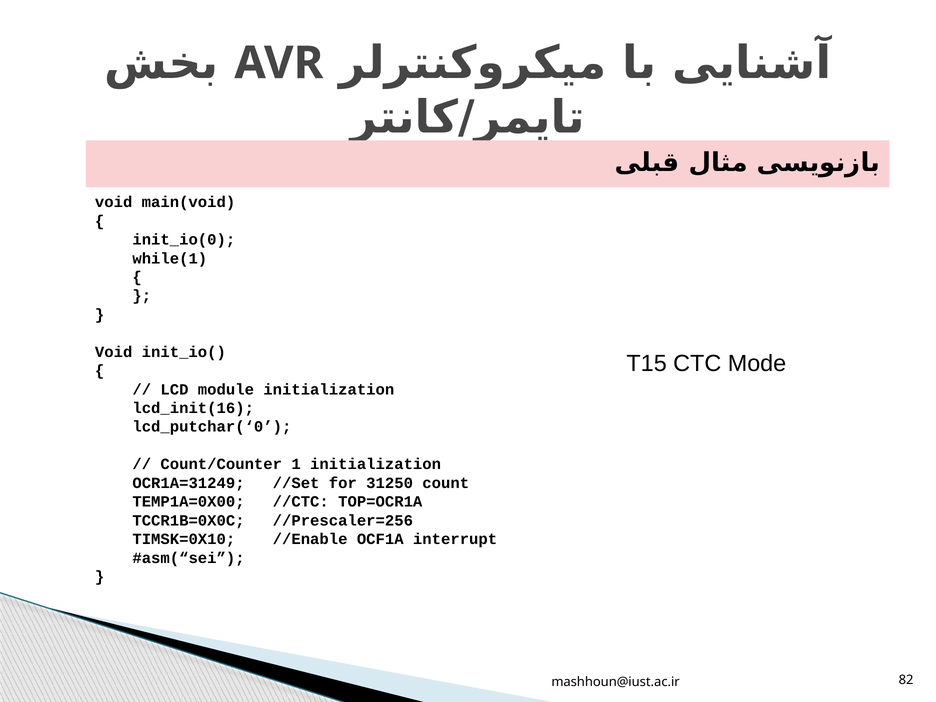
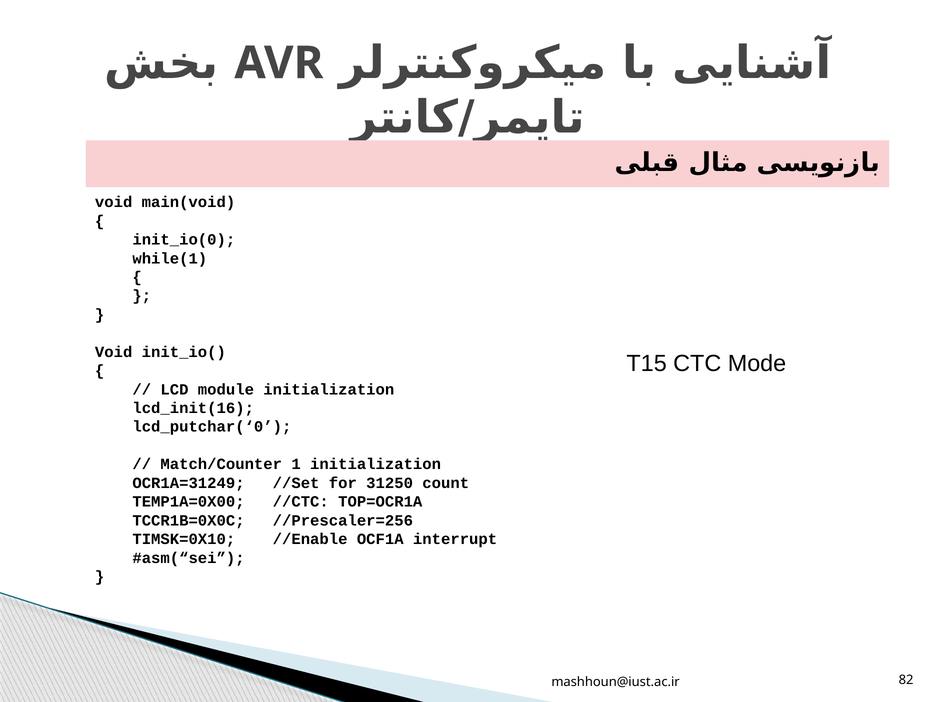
Count/Counter: Count/Counter -> Match/Counter
